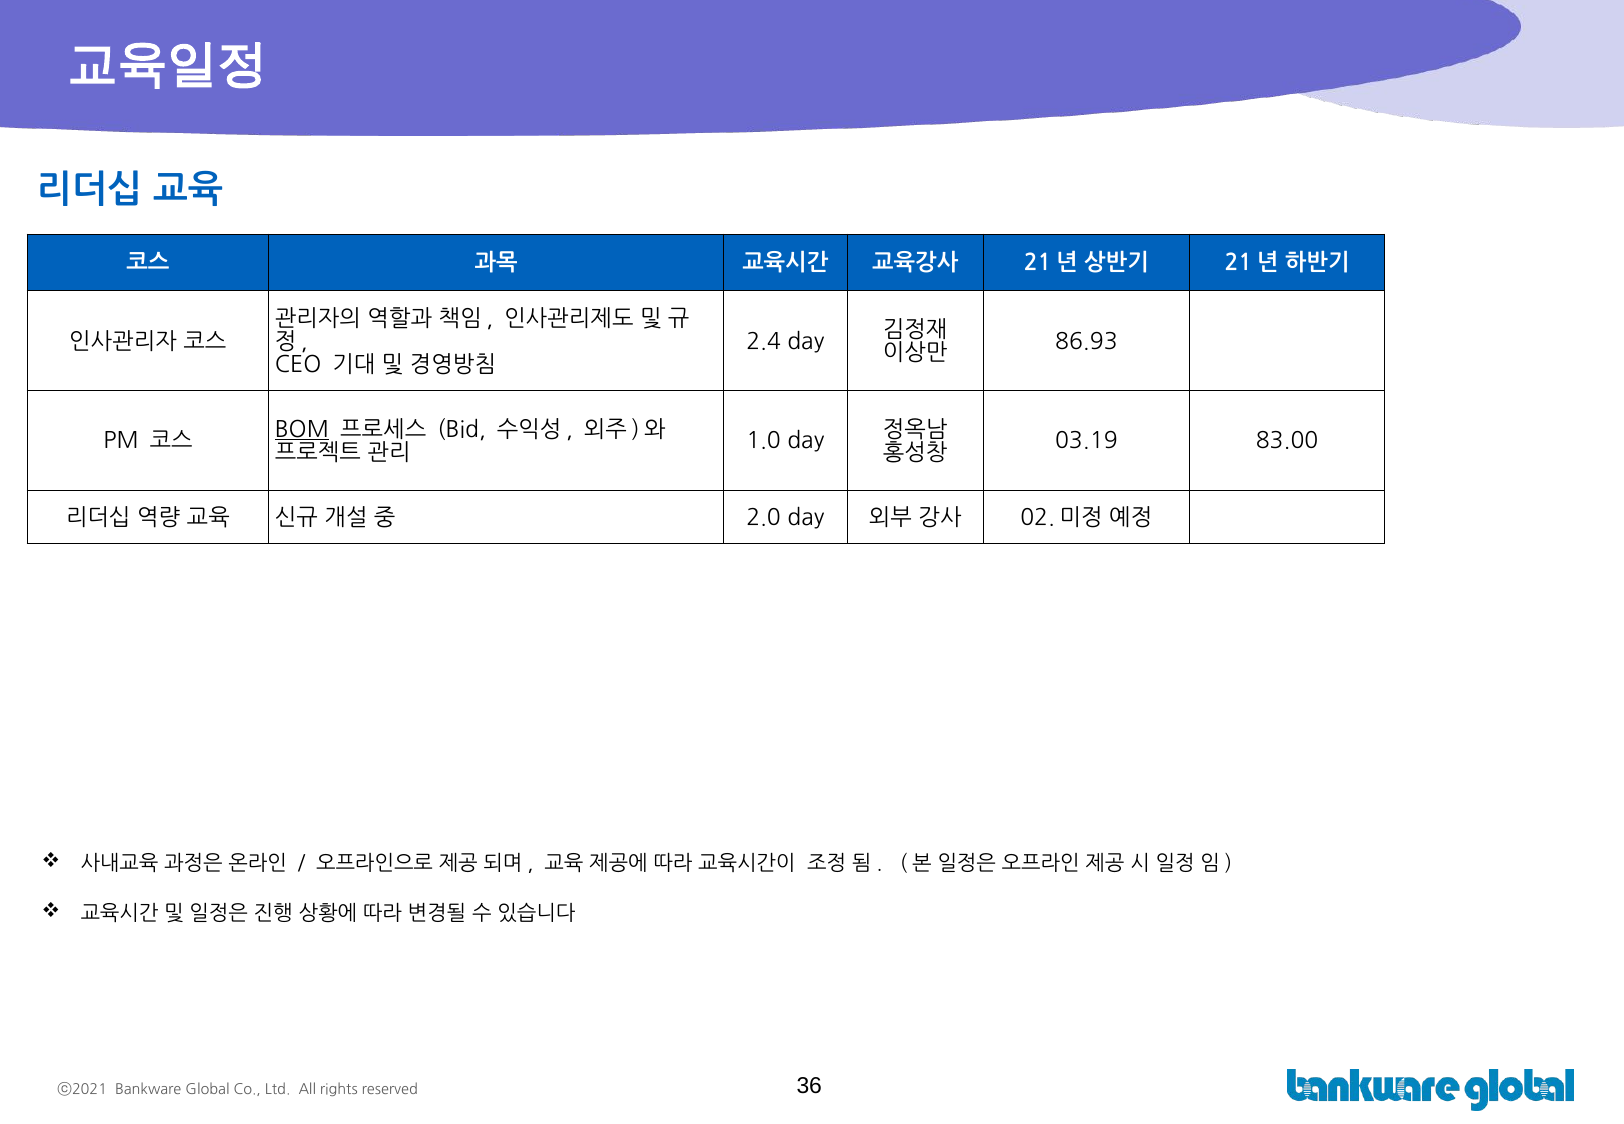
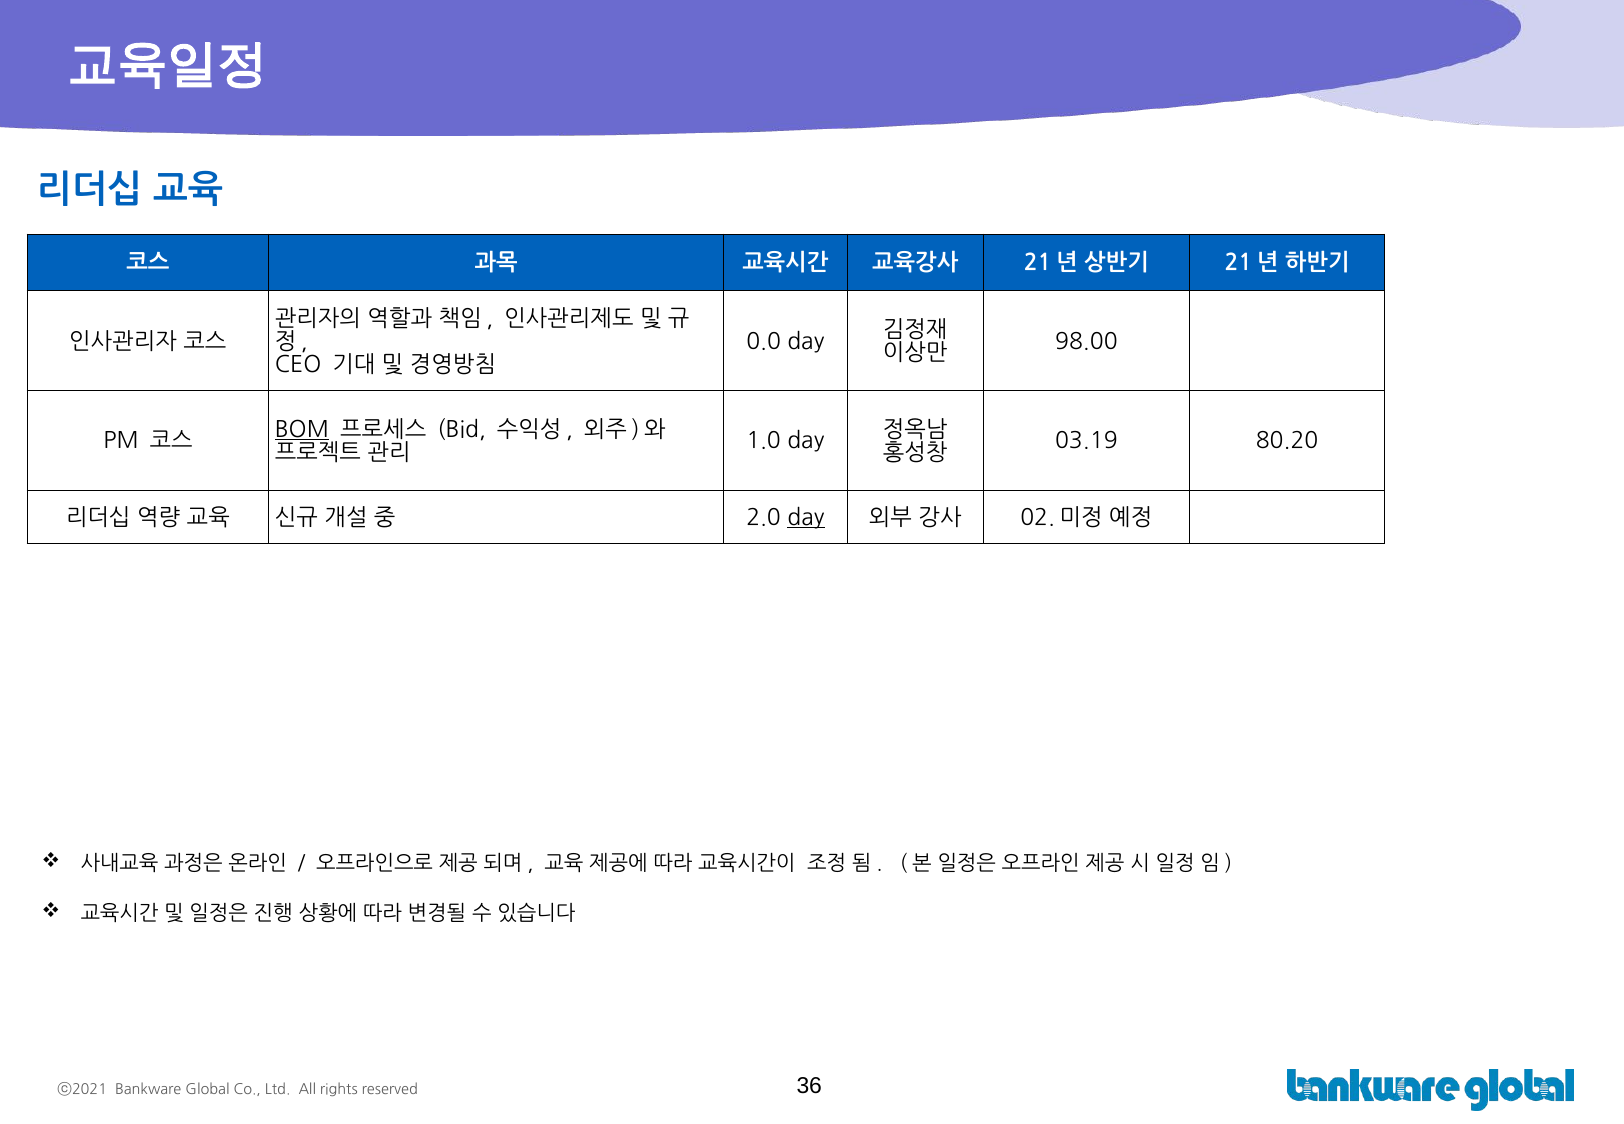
2.4: 2.4 -> 0.0
86.93: 86.93 -> 98.00
83.00: 83.00 -> 80.20
day at (806, 518) underline: none -> present
